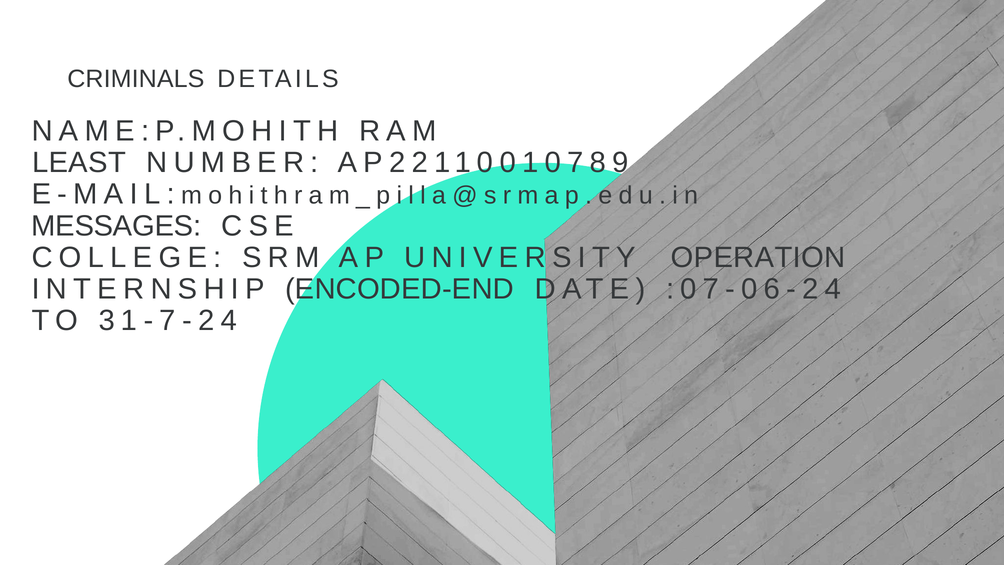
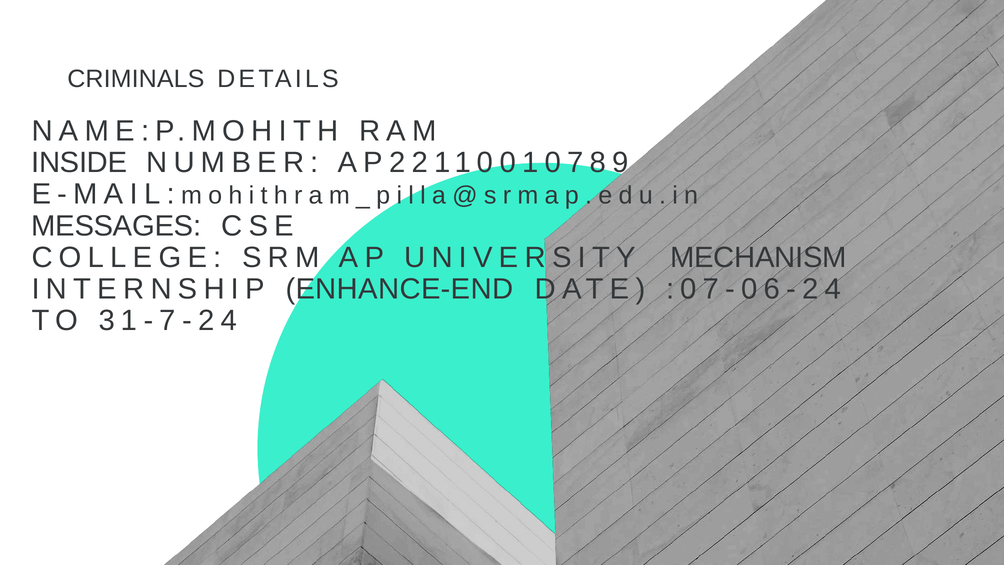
LEAST: LEAST -> INSIDE
OPERATION: OPERATION -> MECHANISM
ENCODED-END: ENCODED-END -> ENHANCE-END
